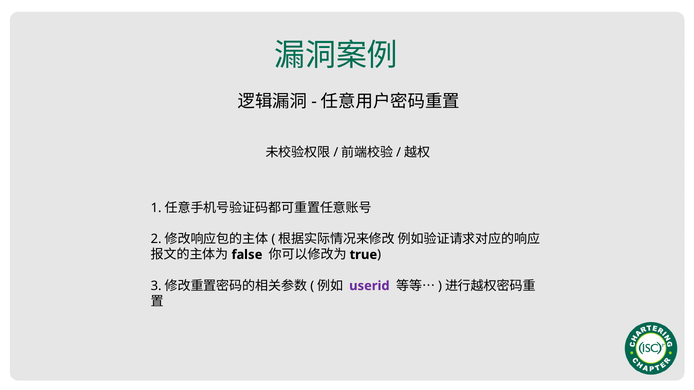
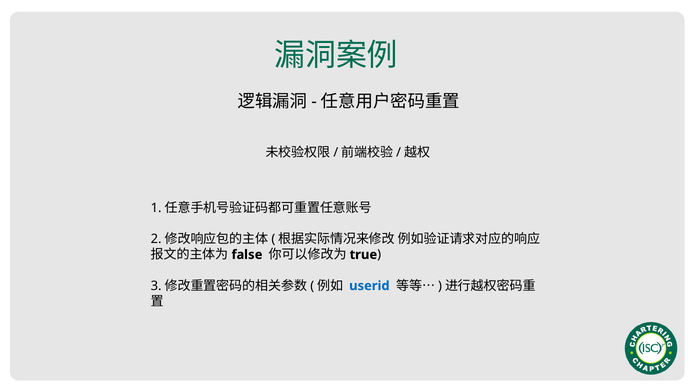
userid colour: purple -> blue
